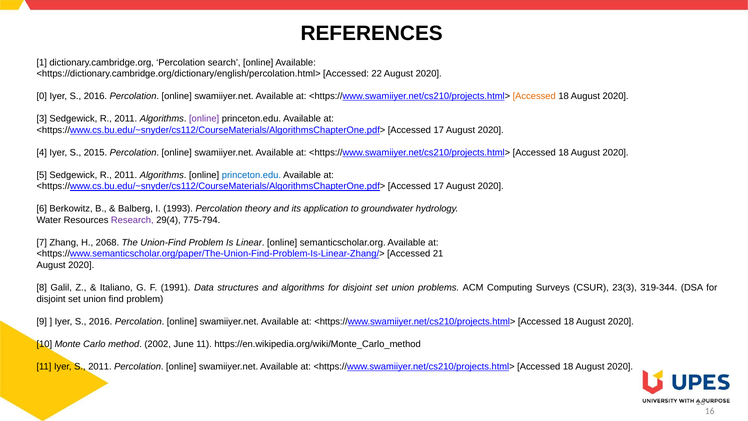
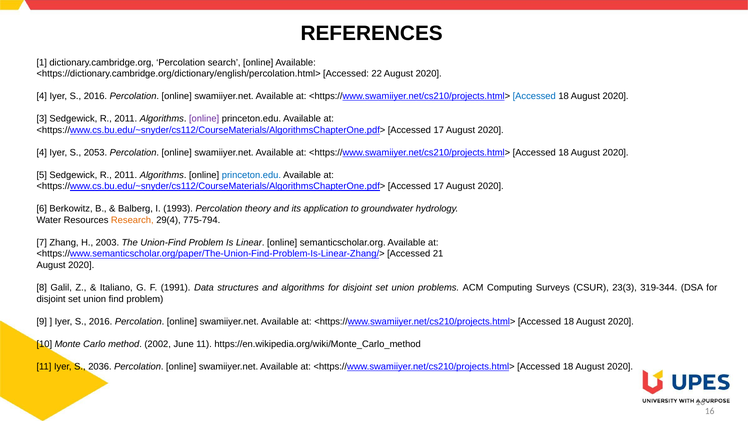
0 at (42, 96): 0 -> 4
Accessed at (534, 96) colour: orange -> blue
2015: 2015 -> 2053
Research colour: purple -> orange
2068: 2068 -> 2003
S 2011: 2011 -> 2036
